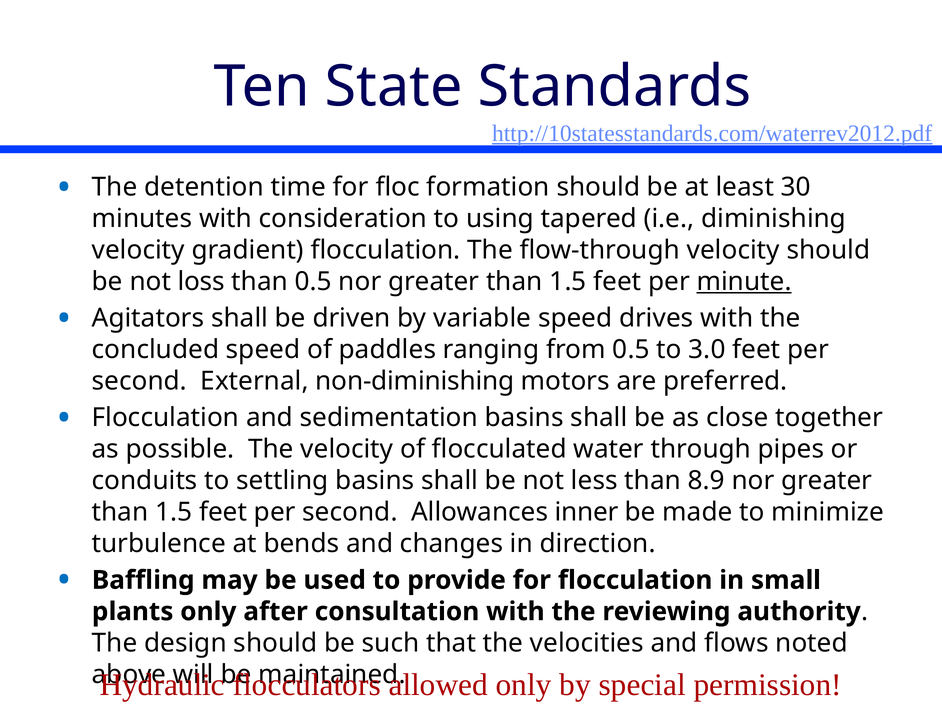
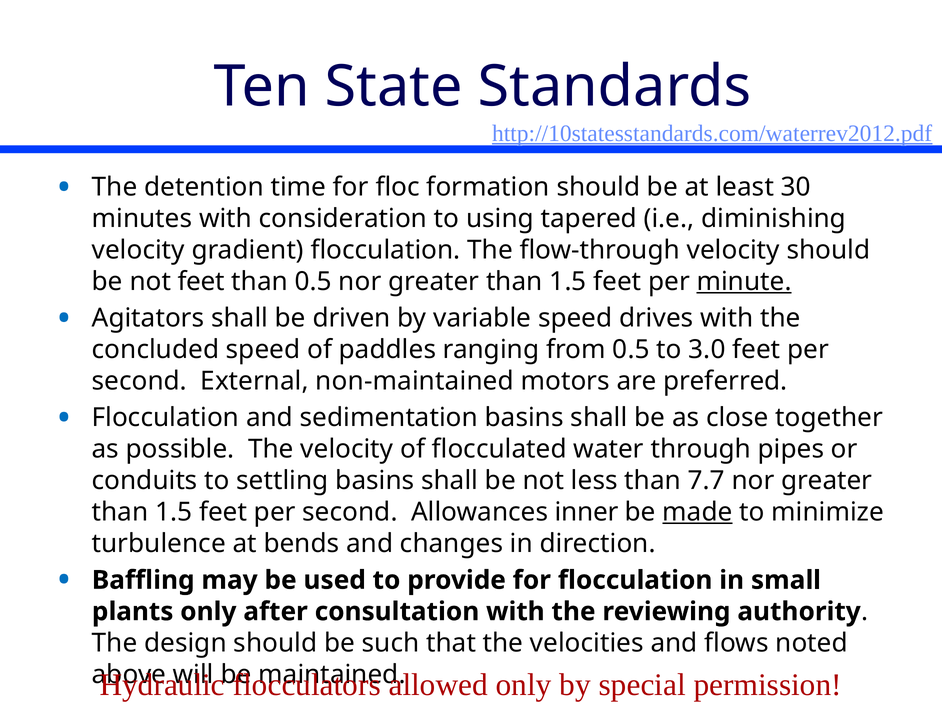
not loss: loss -> feet
non-diminishing: non-diminishing -> non-maintained
8.9: 8.9 -> 7.7
made underline: none -> present
